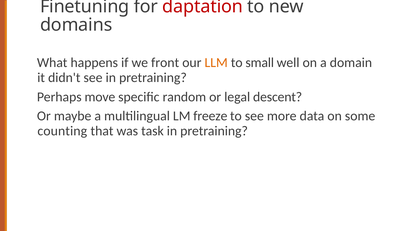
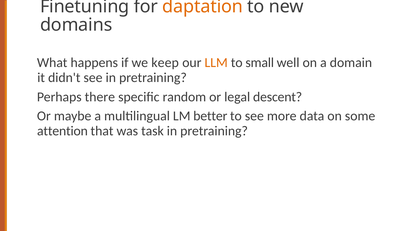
daptation colour: red -> orange
front: front -> keep
move: move -> there
freeze: freeze -> better
counting: counting -> attention
